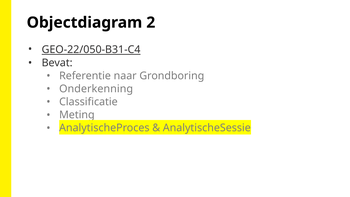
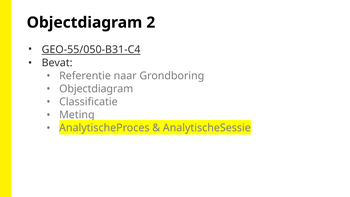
GEO-22/050-B31-C4: GEO-22/050-B31-C4 -> GEO-55/050-B31-C4
Onderkenning at (96, 89): Onderkenning -> Objectdiagram
